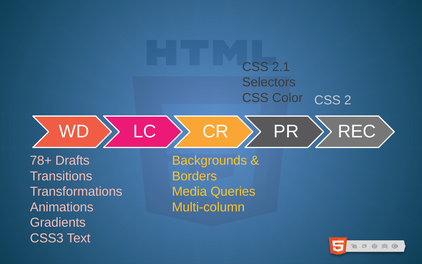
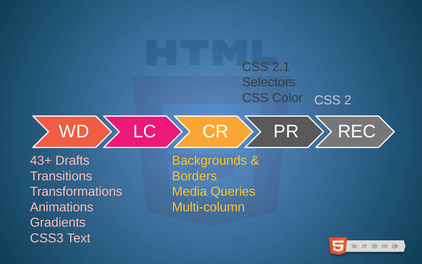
78+: 78+ -> 43+
